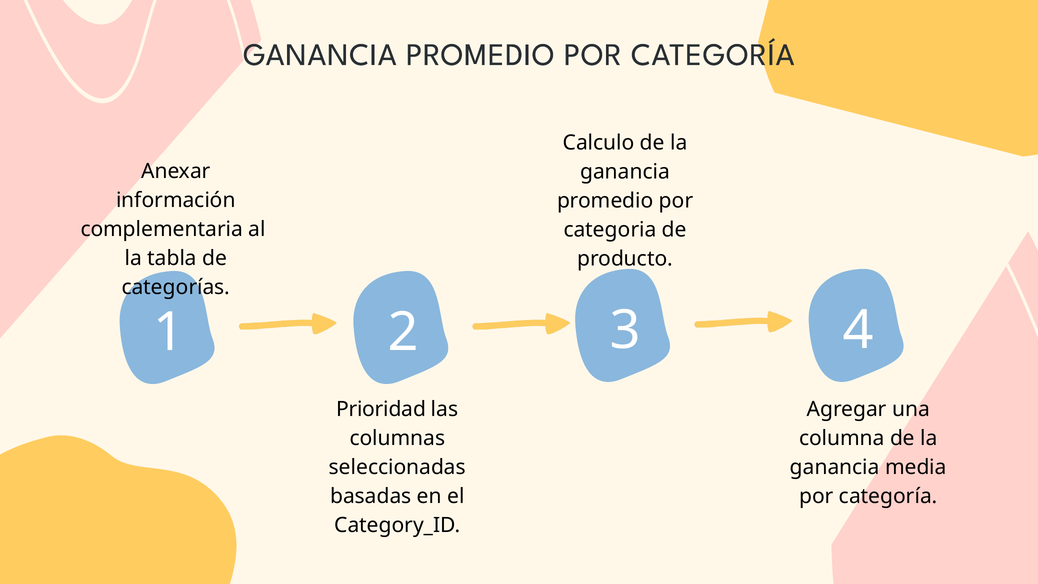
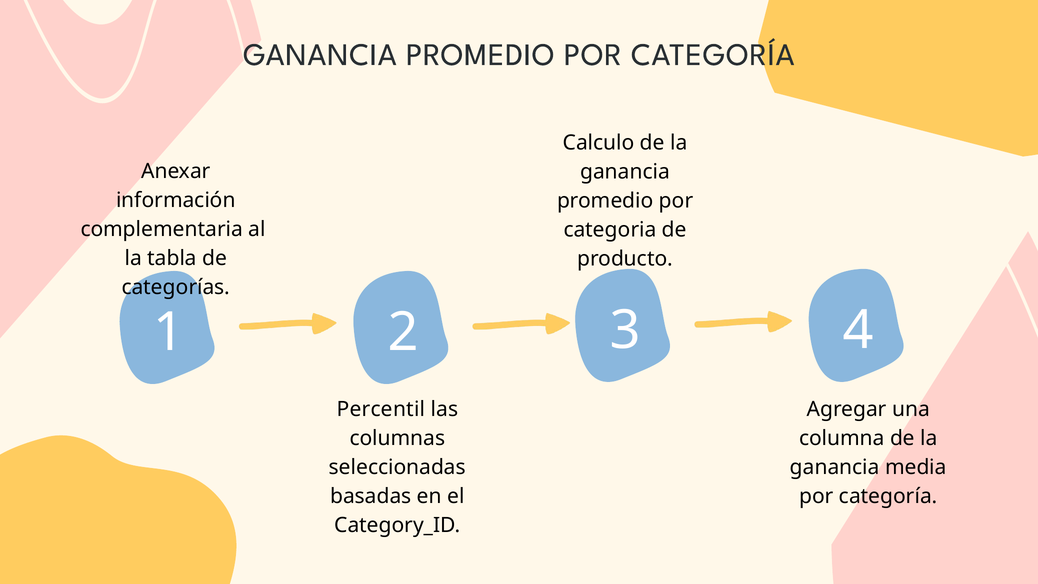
Prioridad: Prioridad -> Percentil
